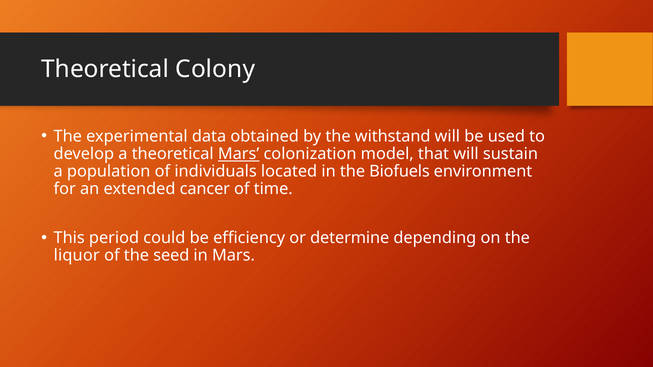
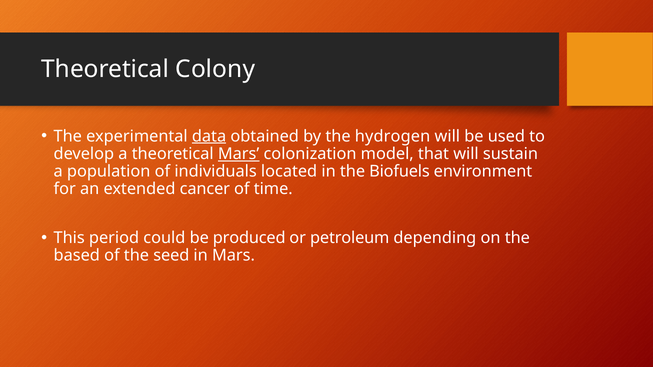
data underline: none -> present
withstand: withstand -> hydrogen
efficiency: efficiency -> produced
determine: determine -> petroleum
liquor: liquor -> based
